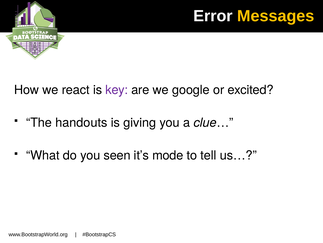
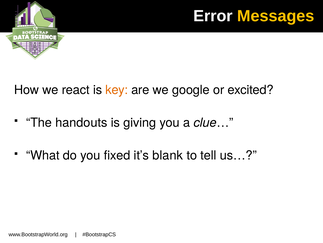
key colour: purple -> orange
seen: seen -> fixed
mode: mode -> blank
